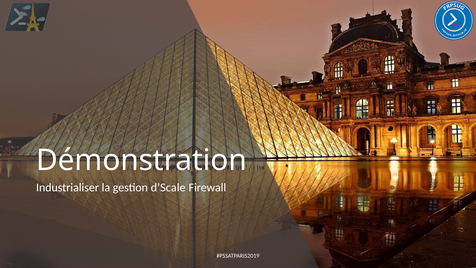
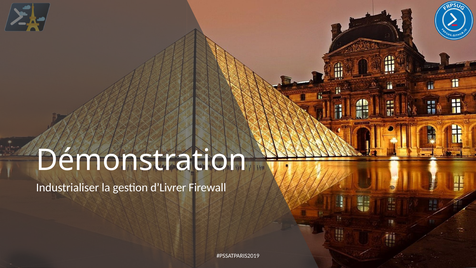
d’Scale: d’Scale -> d’Livrer
